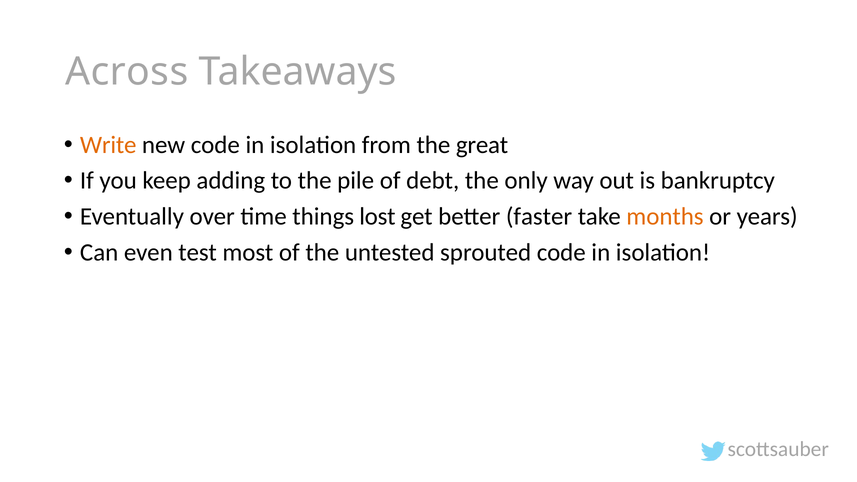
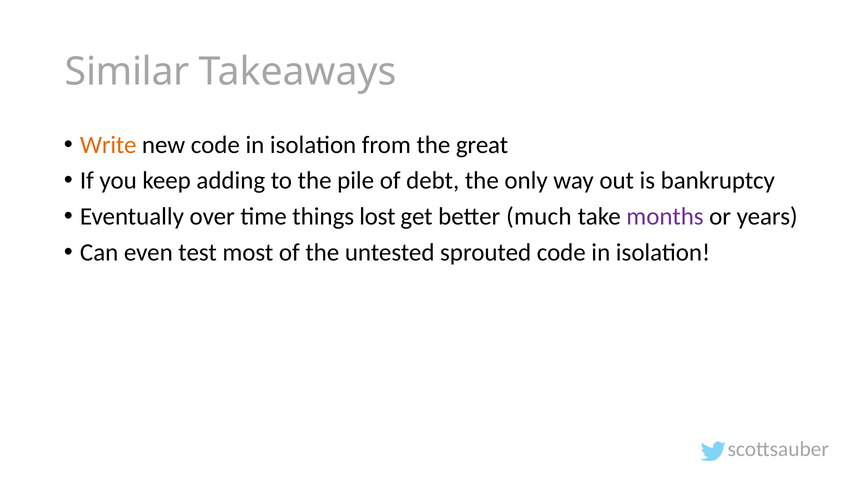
Across: Across -> Similar
faster: faster -> much
months colour: orange -> purple
